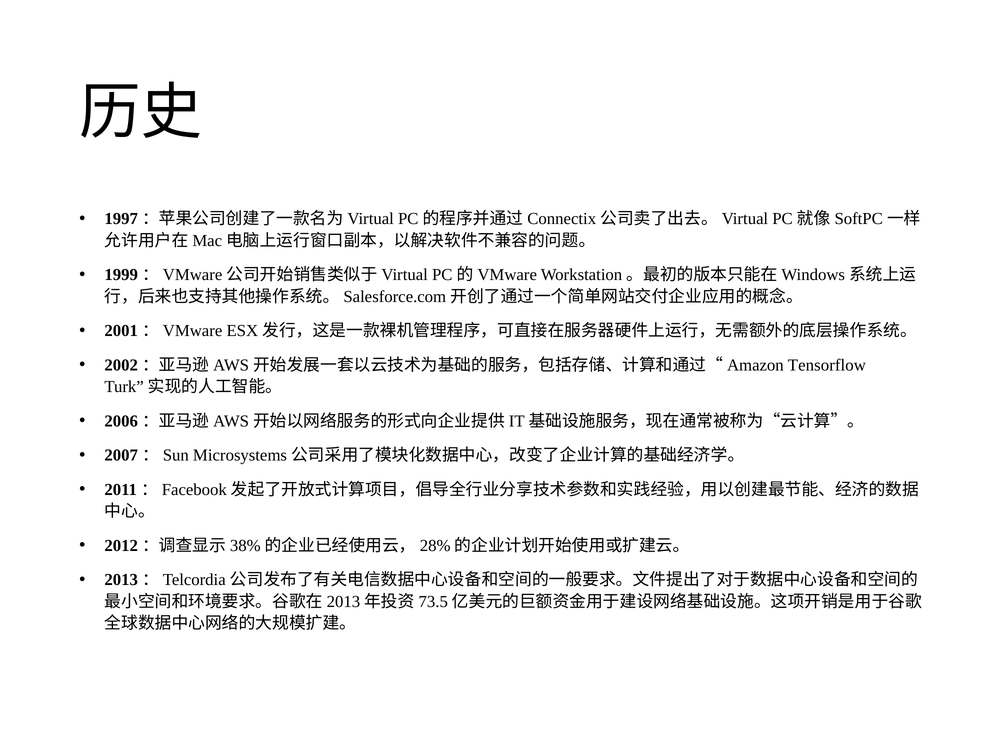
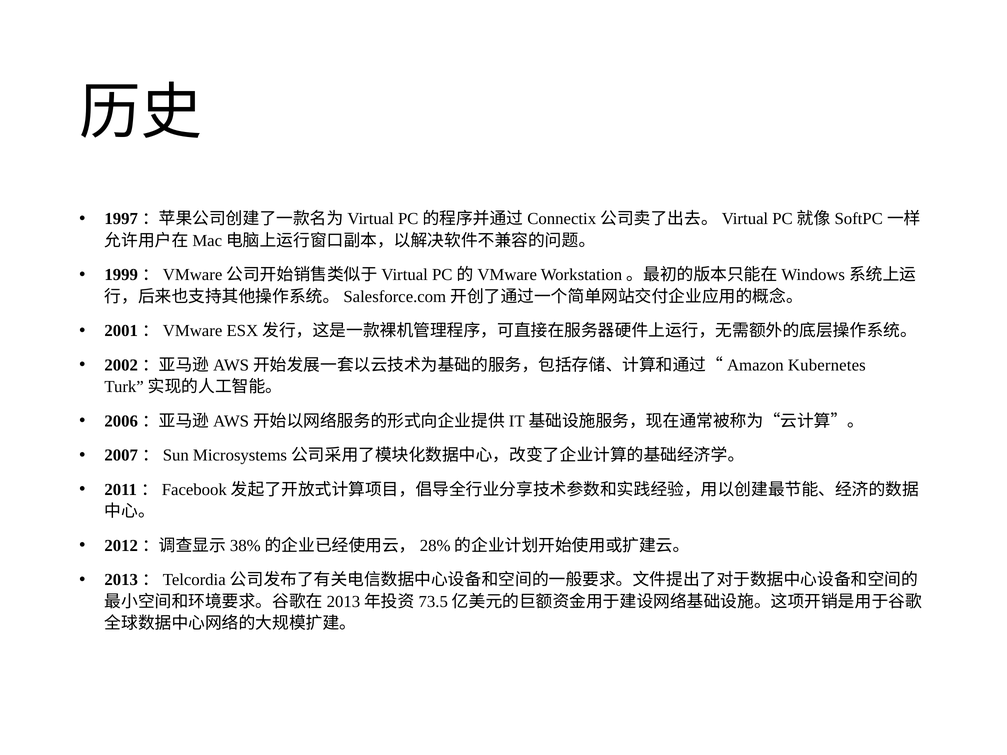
Tensorflow: Tensorflow -> Kubernetes
